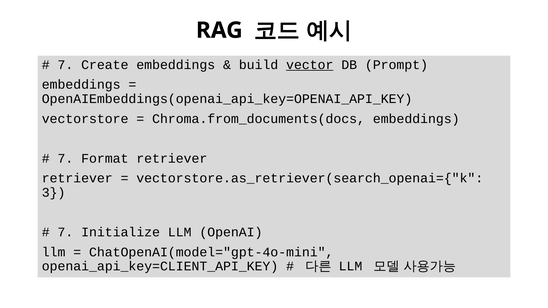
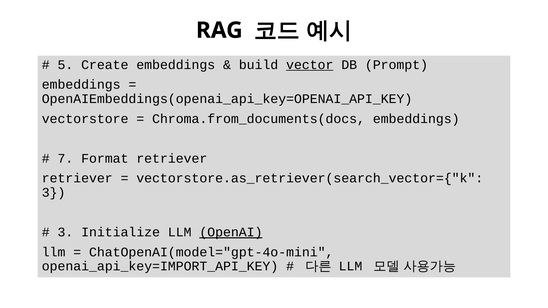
7 at (65, 65): 7 -> 5
vectorstore.as_retriever(search_openai={"k: vectorstore.as_retriever(search_openai={"k -> vectorstore.as_retriever(search_vector={"k
7 at (65, 232): 7 -> 3
OpenAI underline: none -> present
openai_api_key=CLIENT_API_KEY: openai_api_key=CLIENT_API_KEY -> openai_api_key=IMPORT_API_KEY
